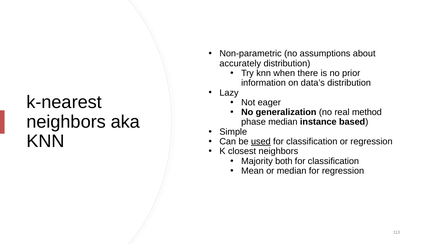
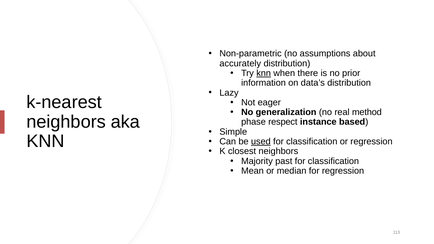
knn at (264, 73) underline: none -> present
phase median: median -> respect
both: both -> past
